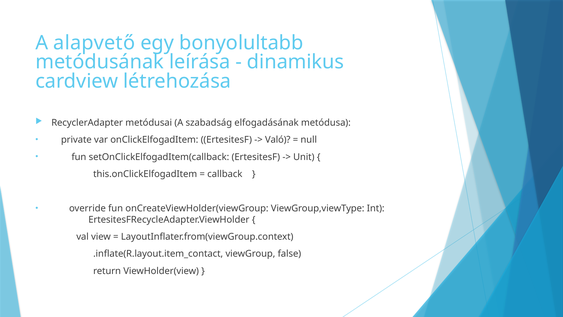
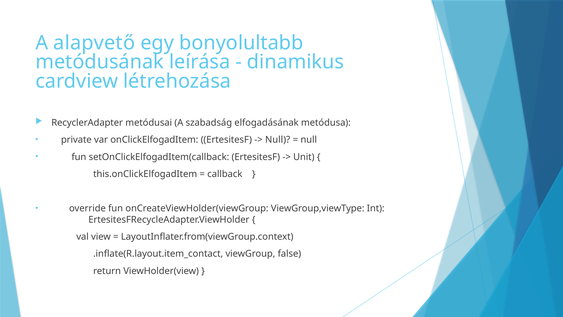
Való at (278, 140): Való -> Null
